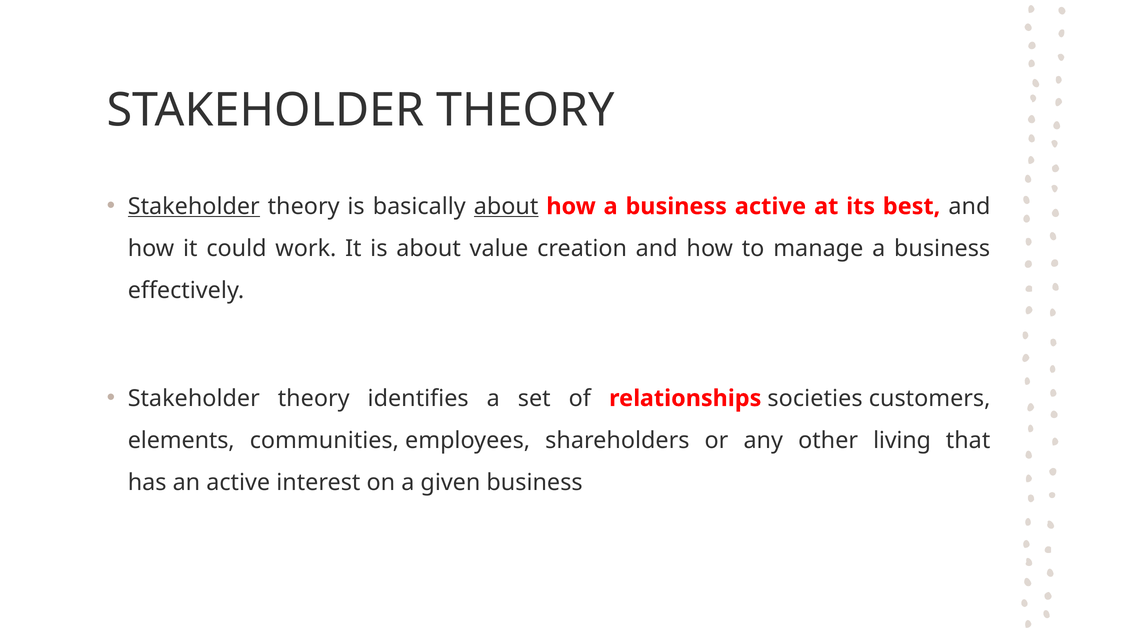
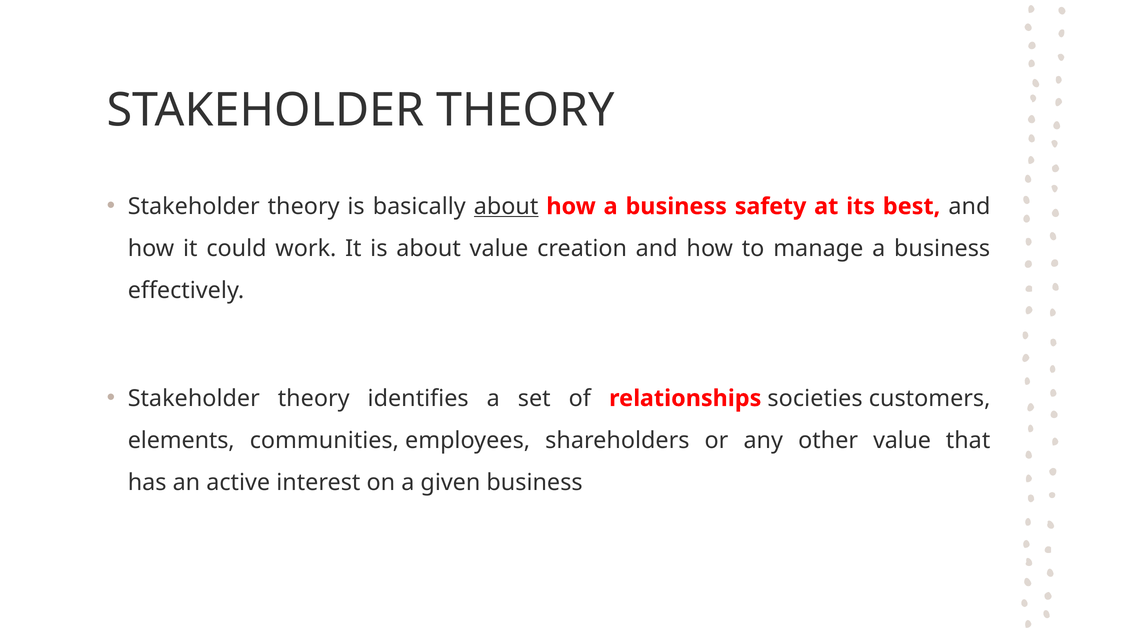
Stakeholder at (194, 206) underline: present -> none
business active: active -> safety
other living: living -> value
